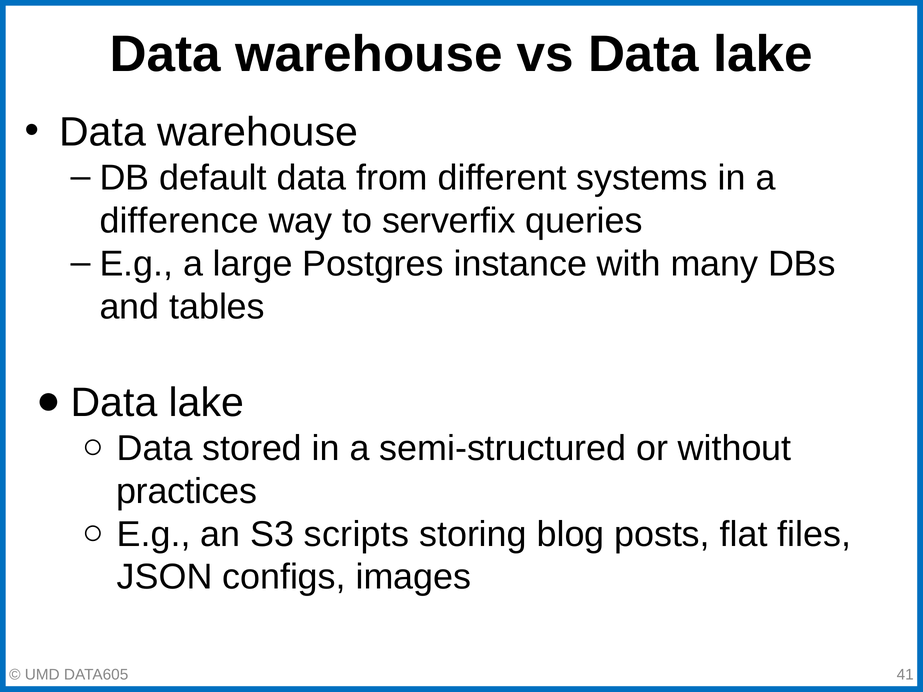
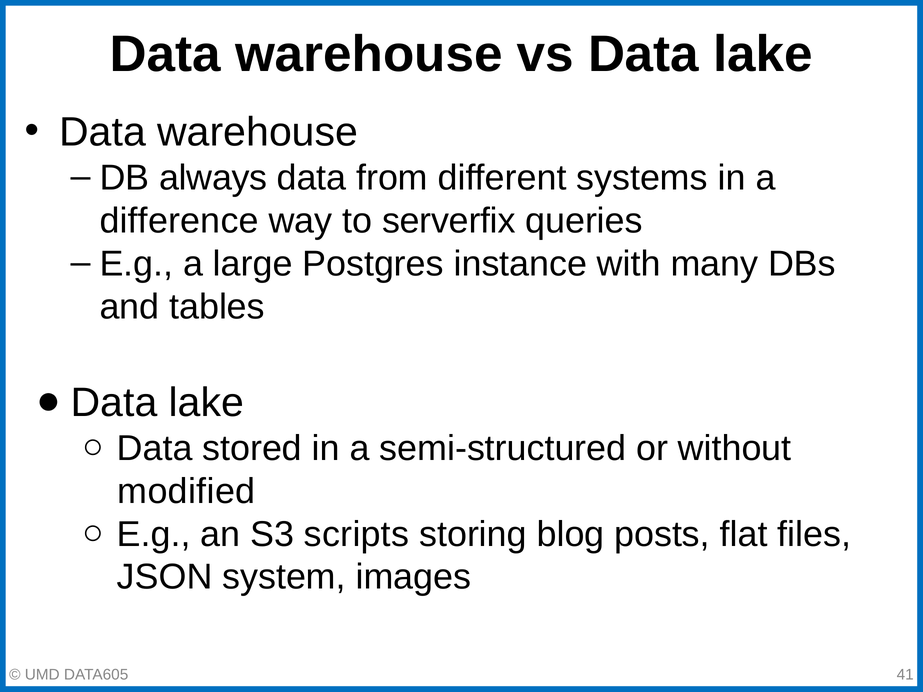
default: default -> always
practices: practices -> modified
configs: configs -> system
